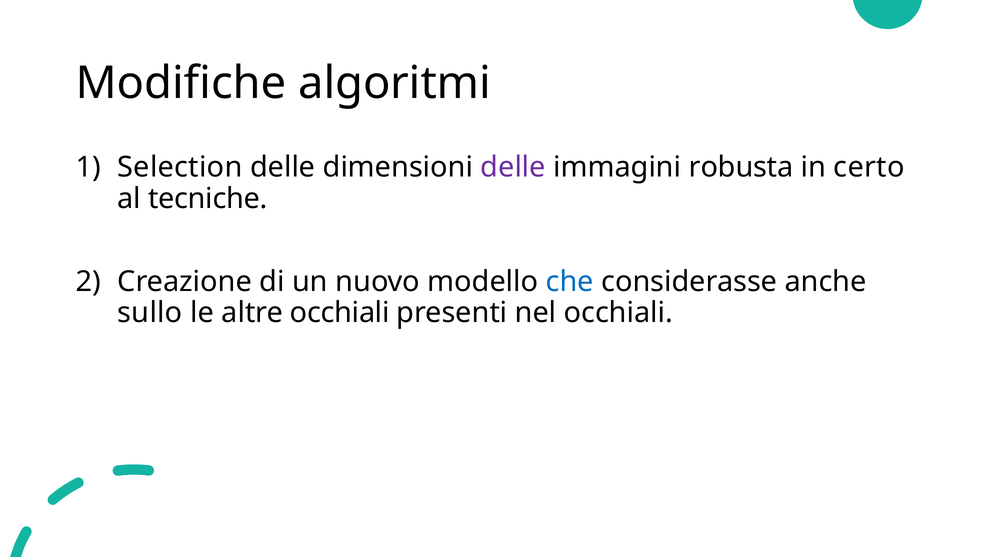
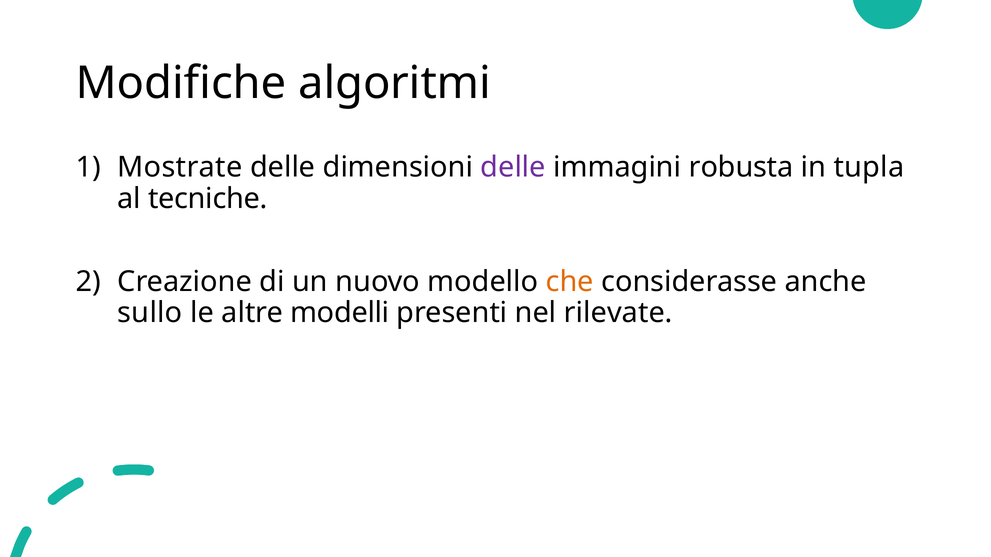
Selection: Selection -> Mostrate
certo: certo -> tupla
che colour: blue -> orange
altre occhiali: occhiali -> modelli
nel occhiali: occhiali -> rilevate
